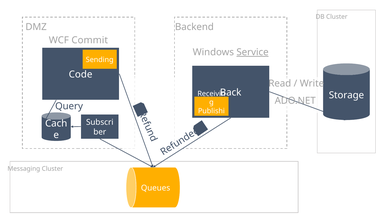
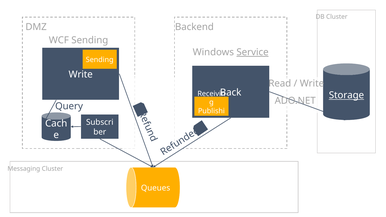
WCF Commit: Commit -> Sending
Code at (81, 75): Code -> Write
Storage underline: none -> present
